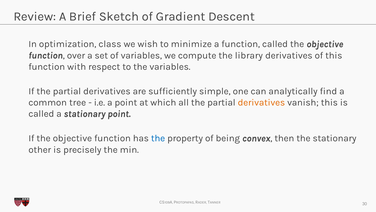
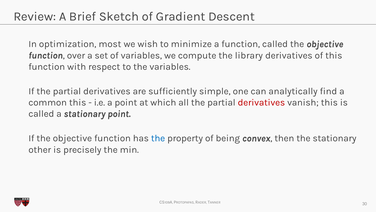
class: class -> most
common tree: tree -> this
derivatives at (261, 102) colour: orange -> red
